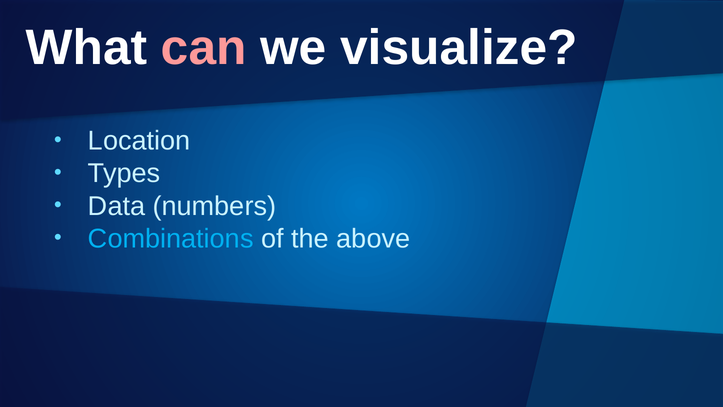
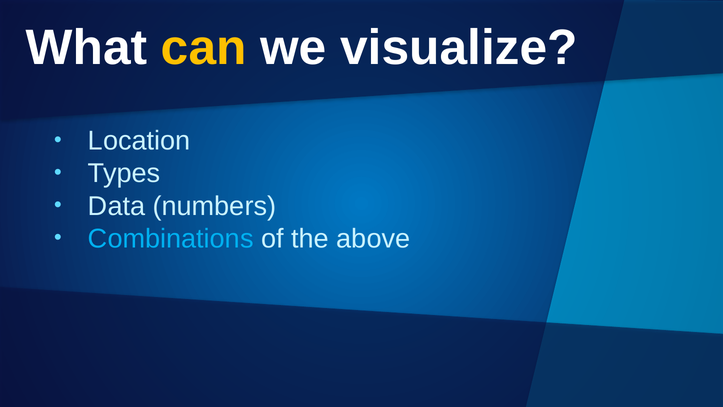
can colour: pink -> yellow
